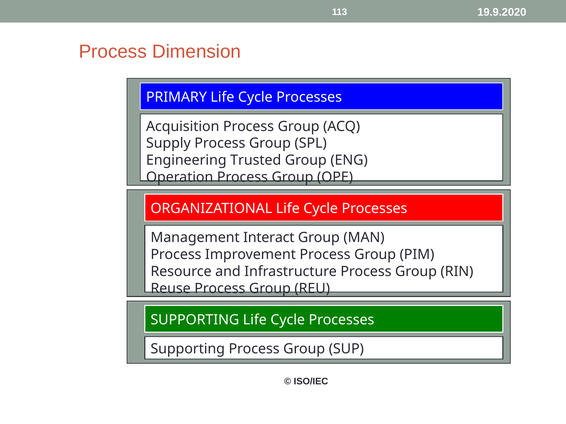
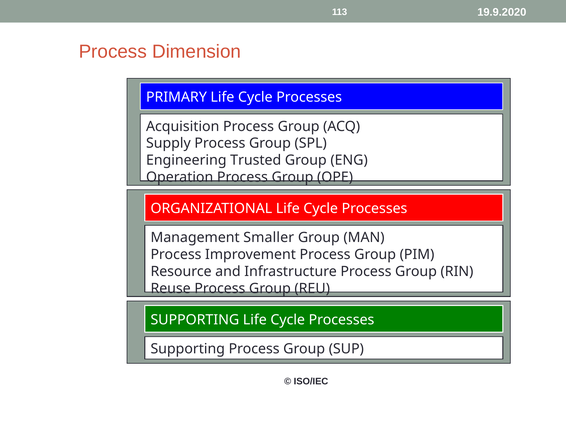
Interact: Interact -> Smaller
